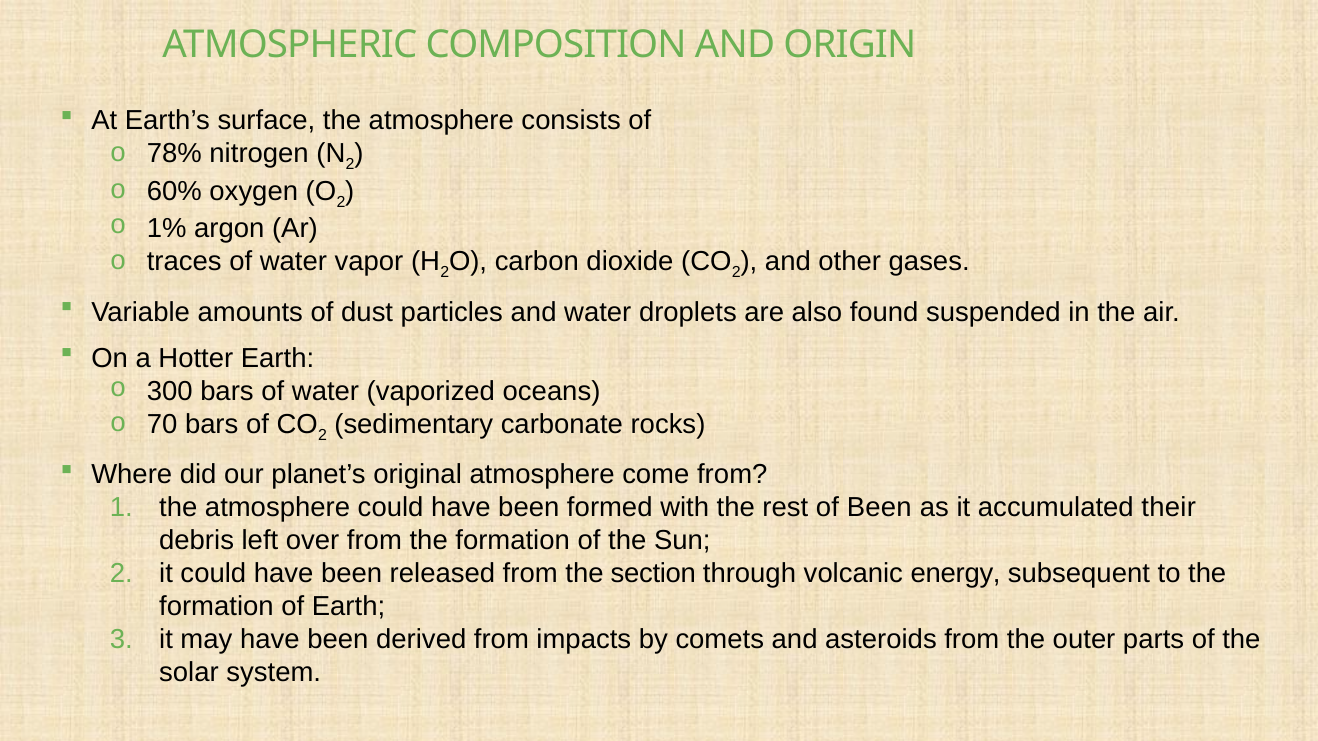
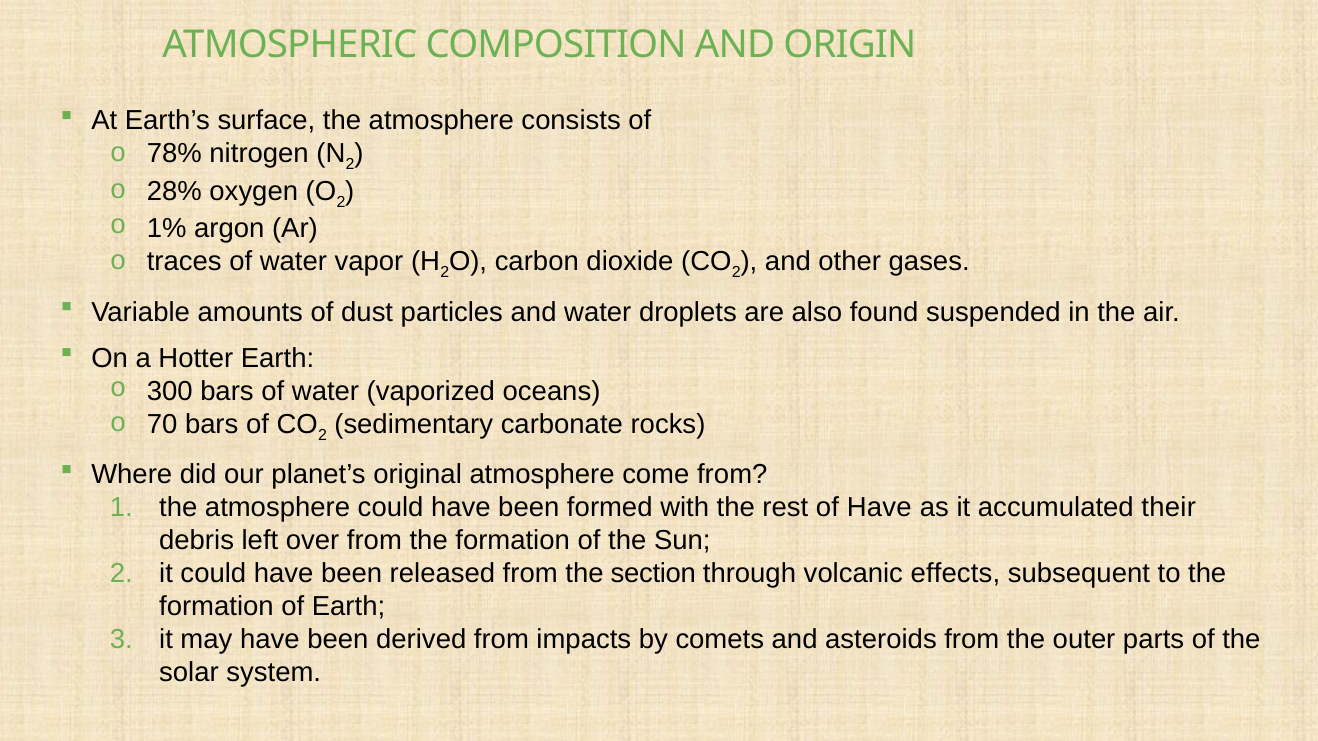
60%: 60% -> 28%
of Been: Been -> Have
energy: energy -> effects
